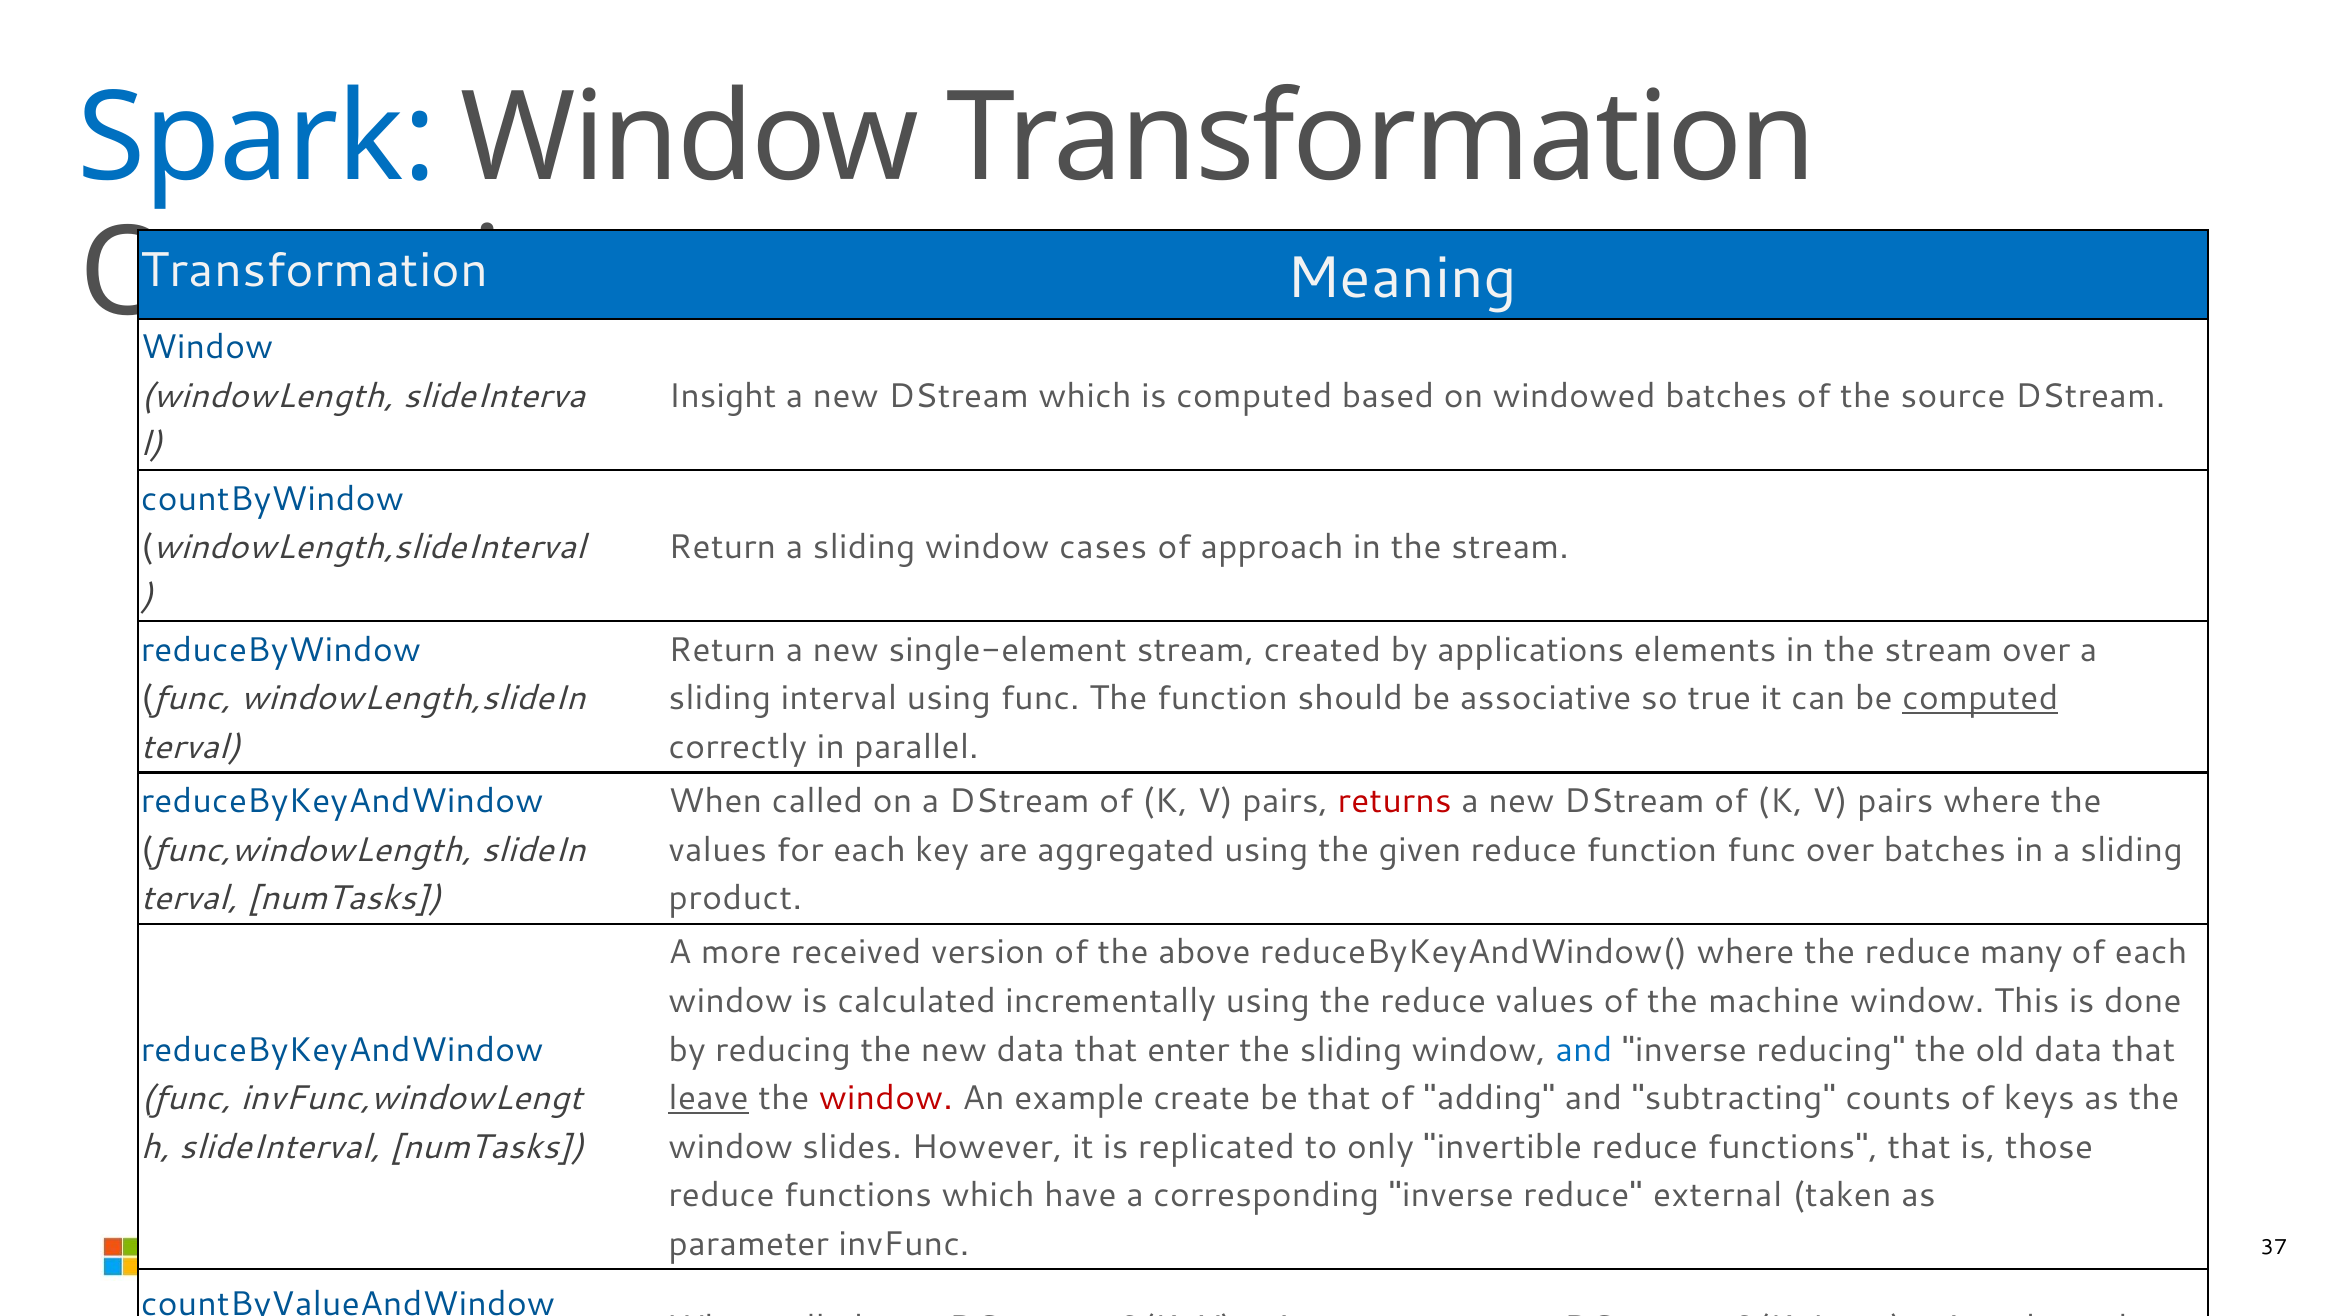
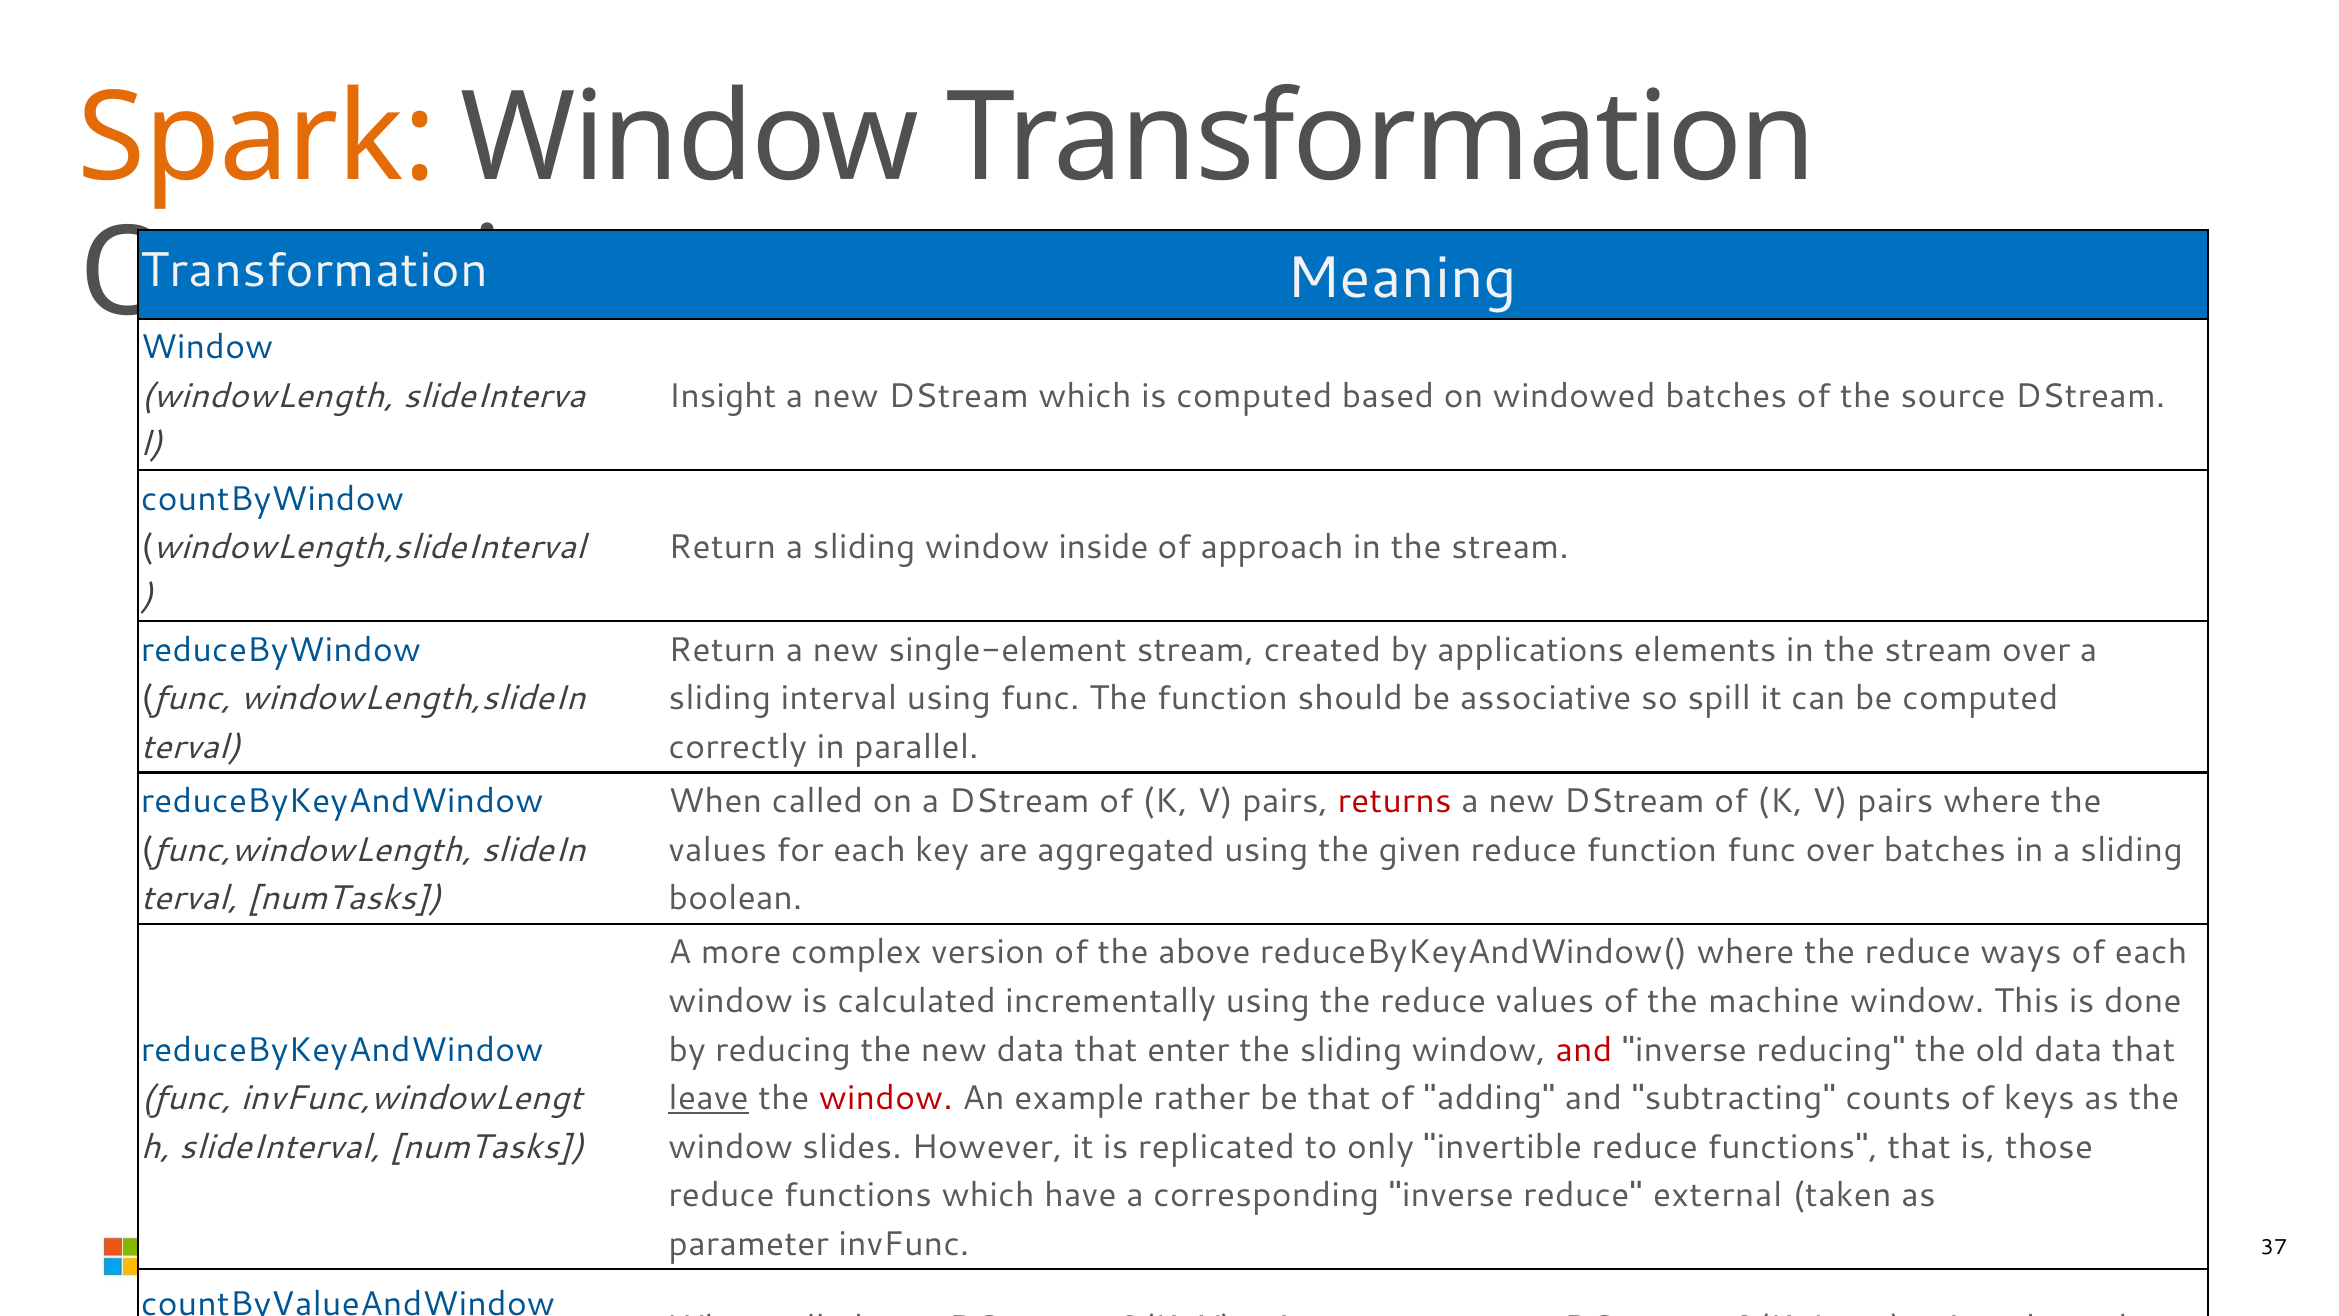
Spark colour: blue -> orange
cases: cases -> inside
true: true -> spill
computed at (1980, 699) underline: present -> none
product: product -> boolean
received: received -> complex
many: many -> ways
and at (1584, 1050) colour: blue -> red
create: create -> rather
